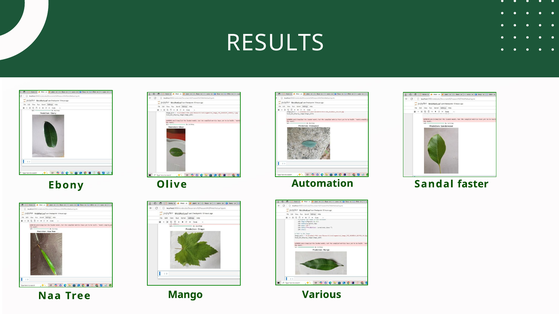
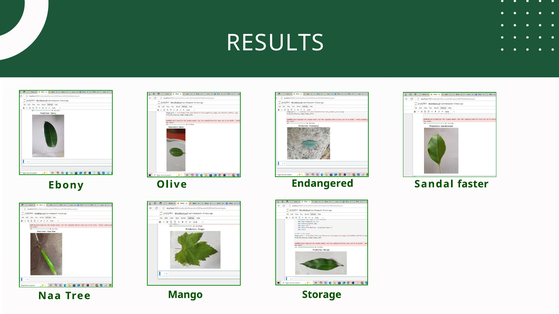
Automation: Automation -> Endangered
Various: Various -> Storage
